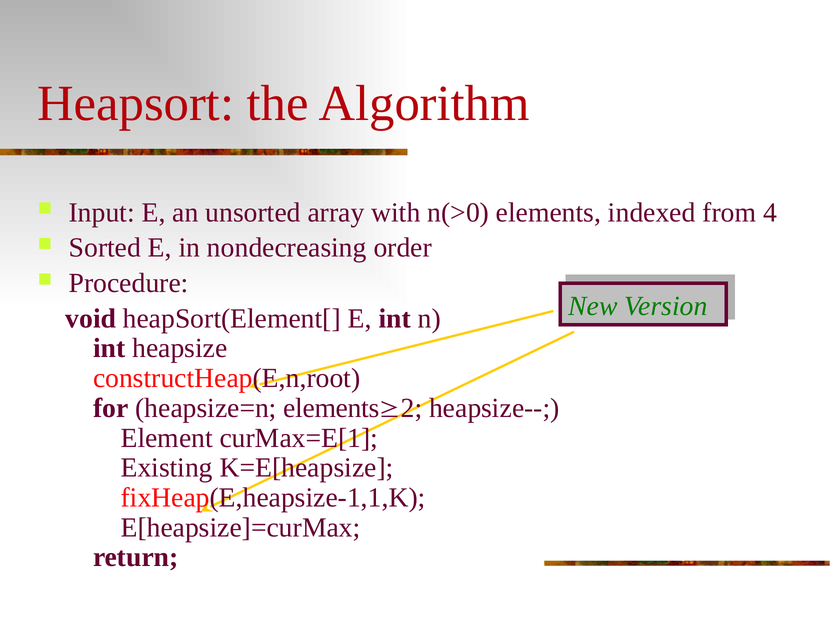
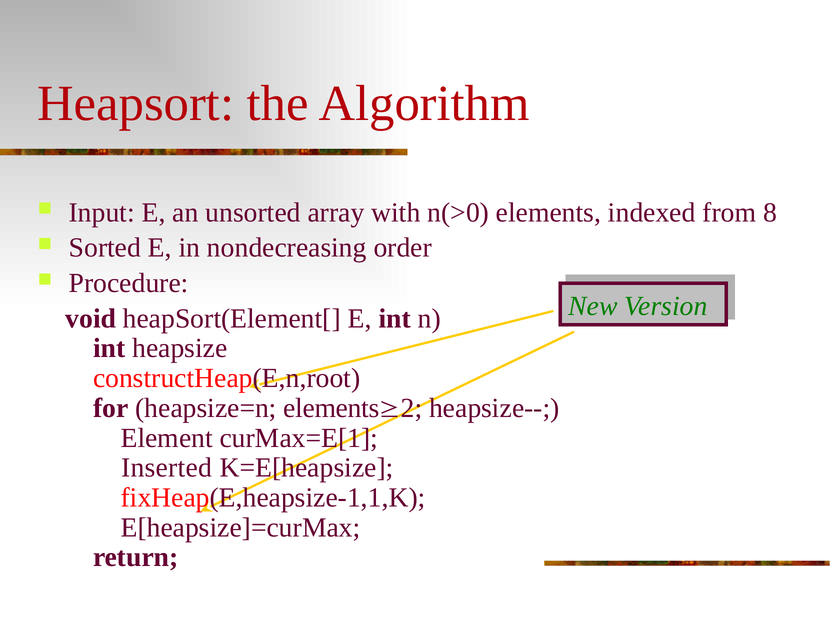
4: 4 -> 8
Existing: Existing -> Inserted
